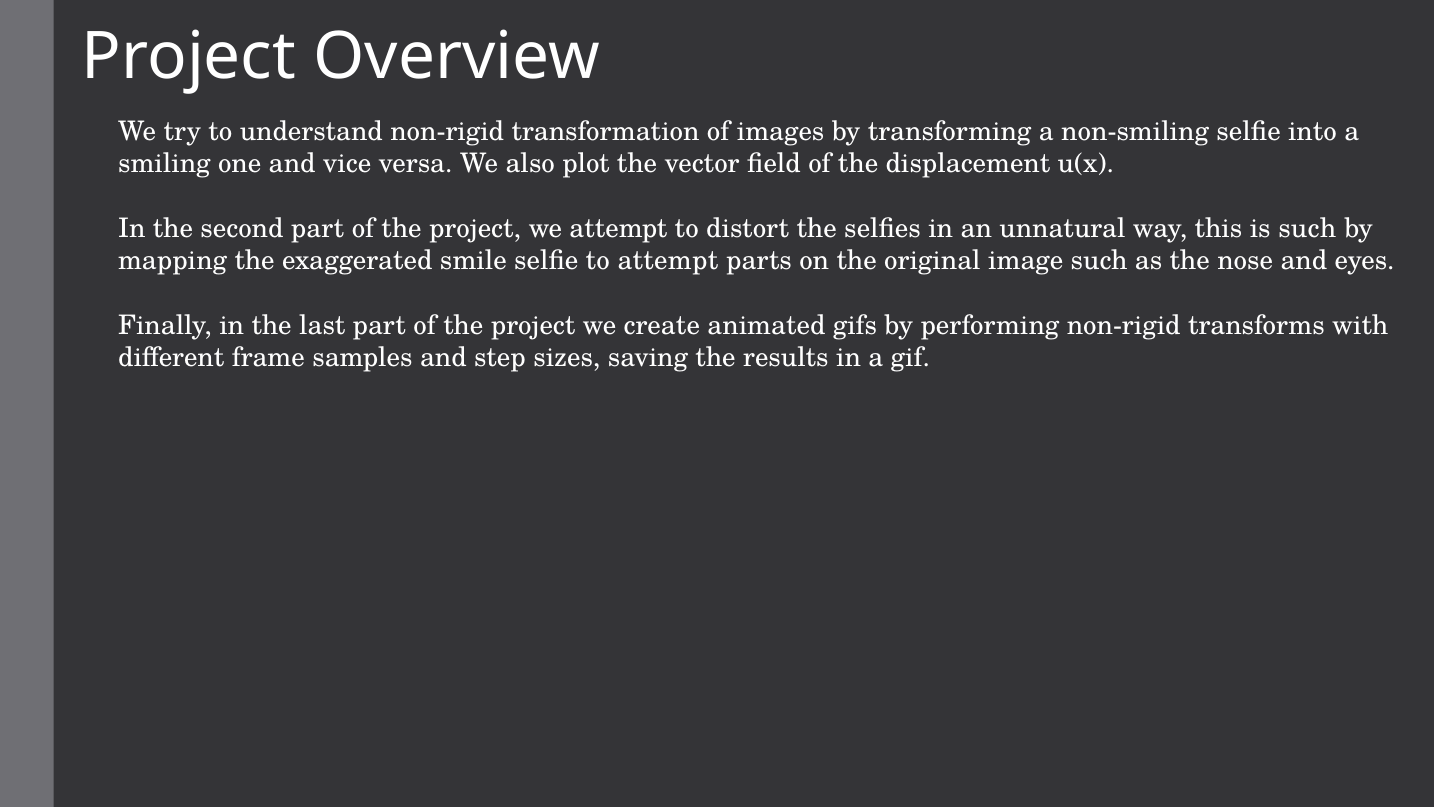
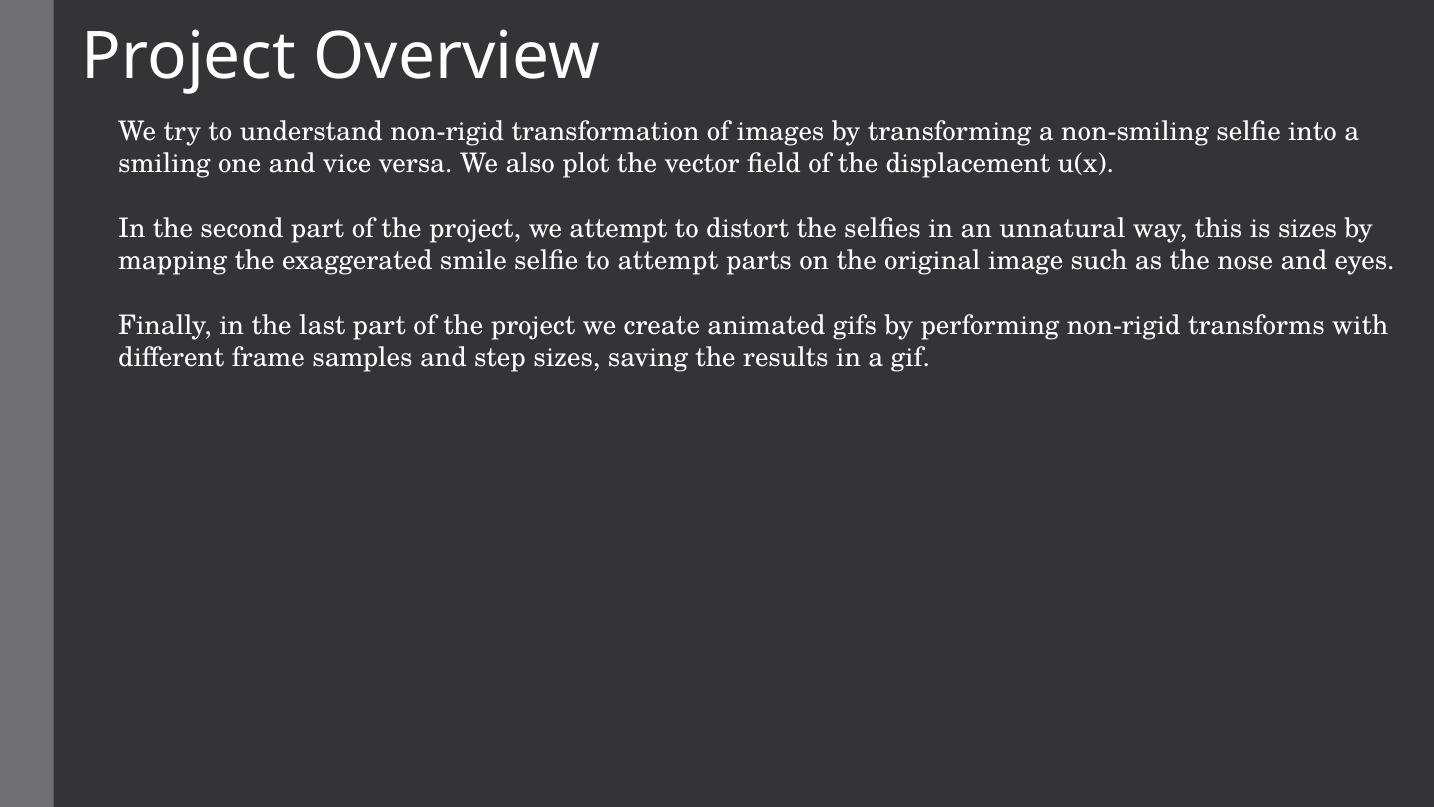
is such: such -> sizes
